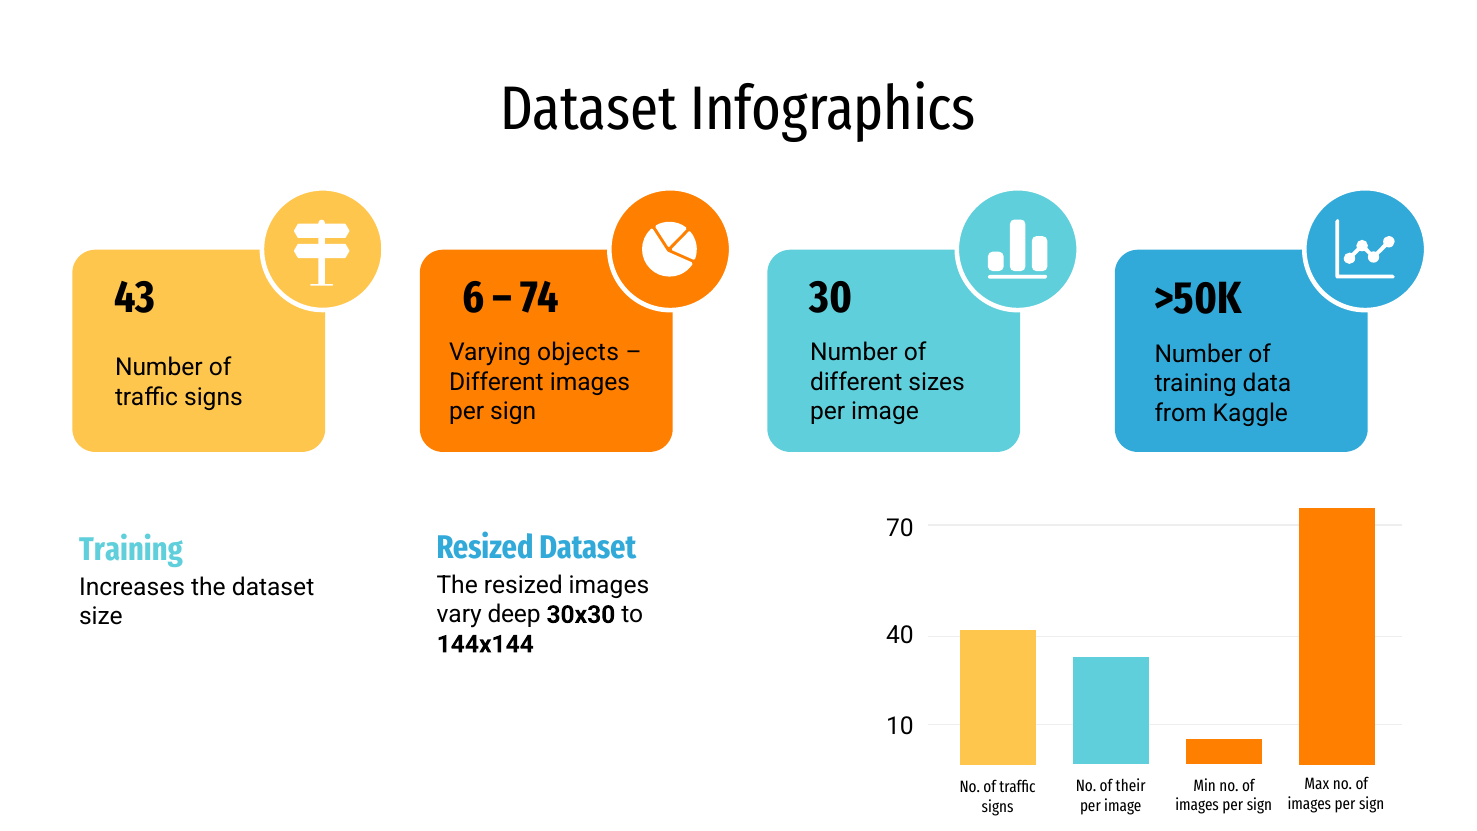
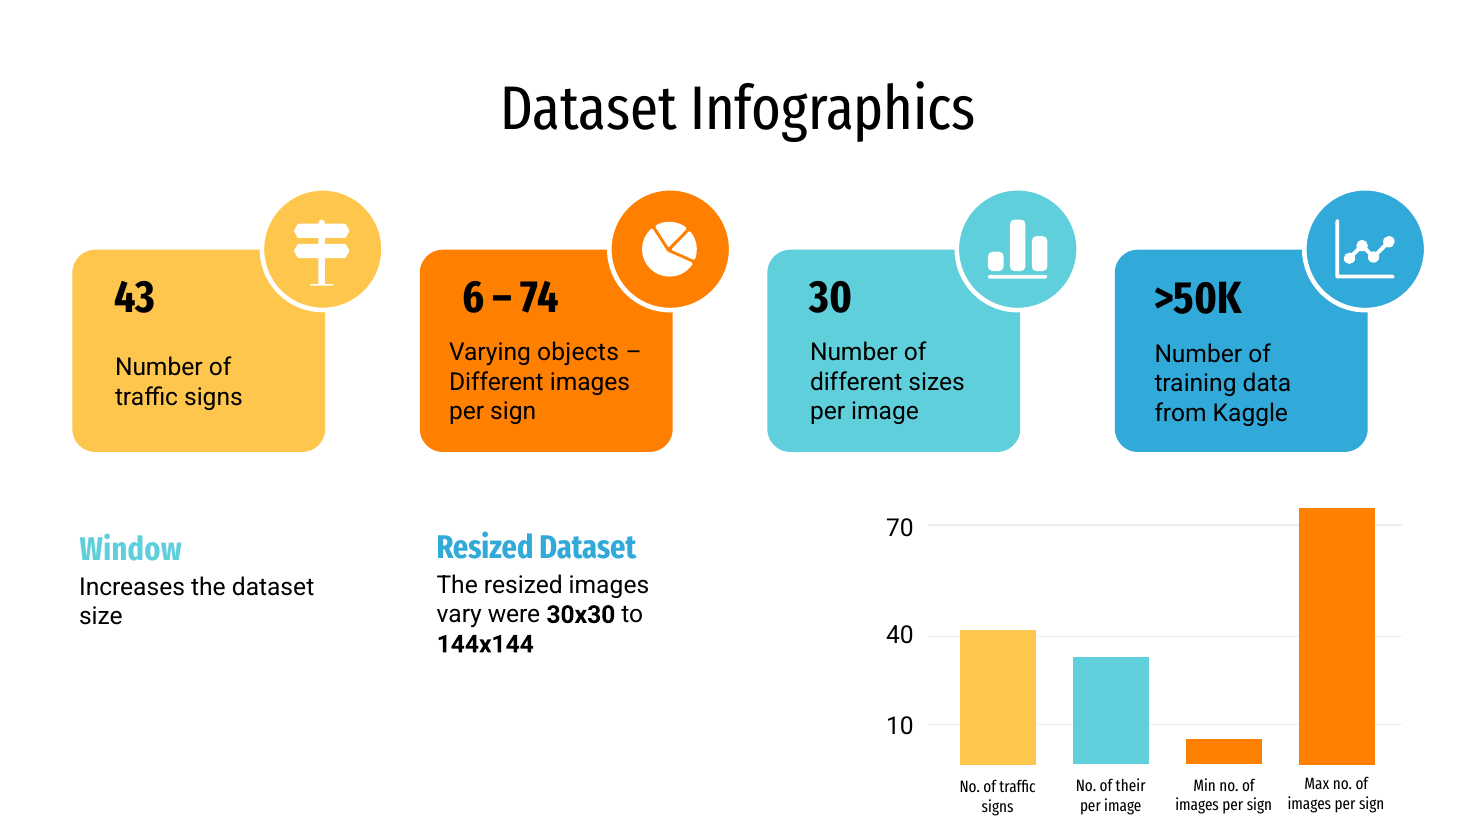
Training at (131, 549): Training -> Window
deep: deep -> were
